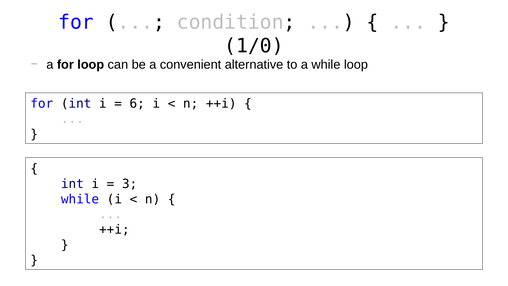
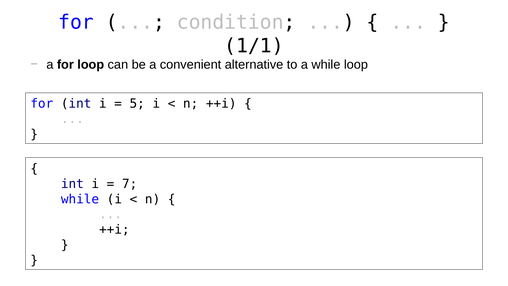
1/0: 1/0 -> 1/1
6: 6 -> 5
3: 3 -> 7
